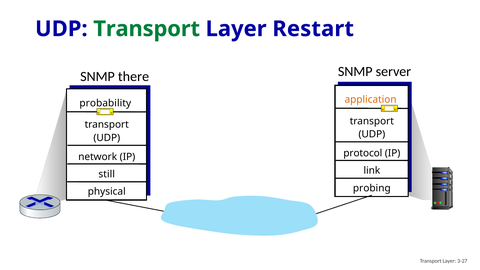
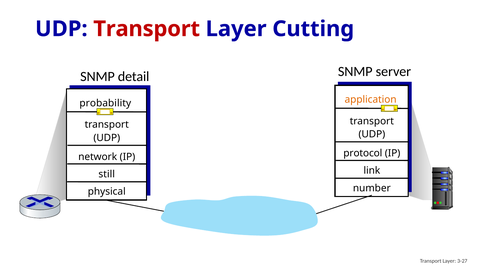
Transport at (147, 29) colour: green -> red
Restart: Restart -> Cutting
there: there -> detail
probing: probing -> number
